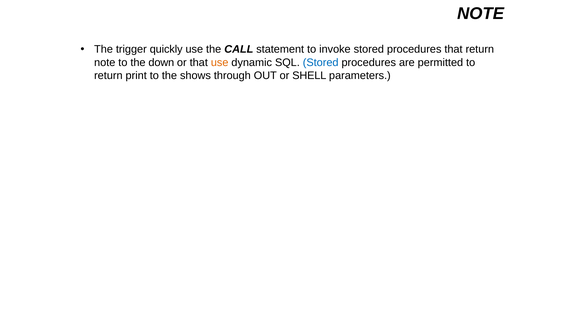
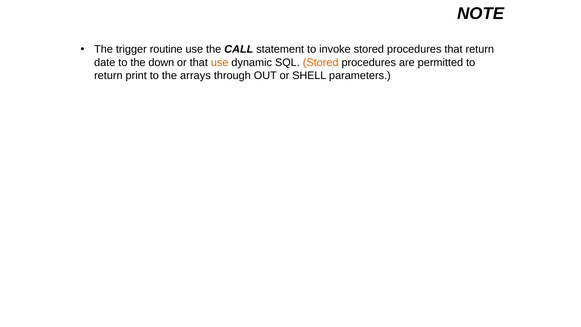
quickly: quickly -> routine
note at (105, 62): note -> date
Stored at (321, 62) colour: blue -> orange
shows: shows -> arrays
